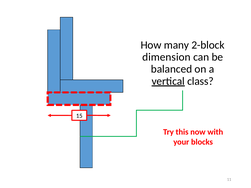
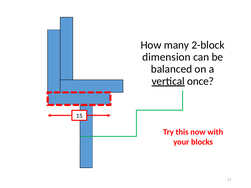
class: class -> once
